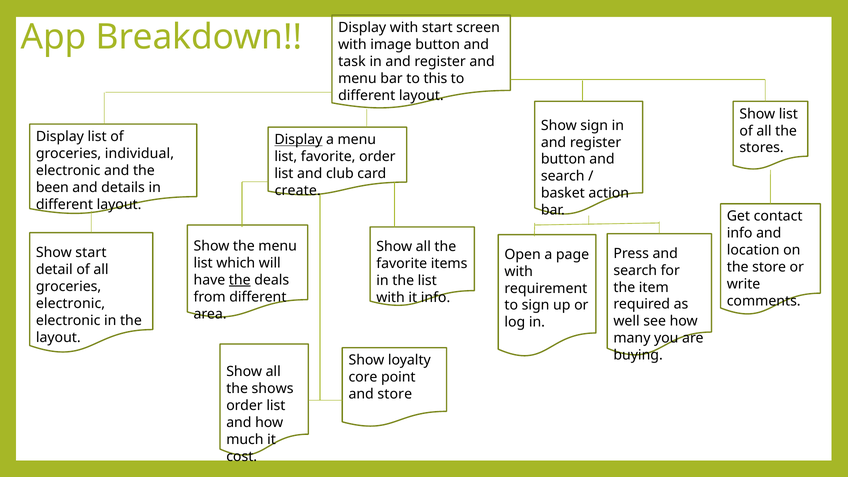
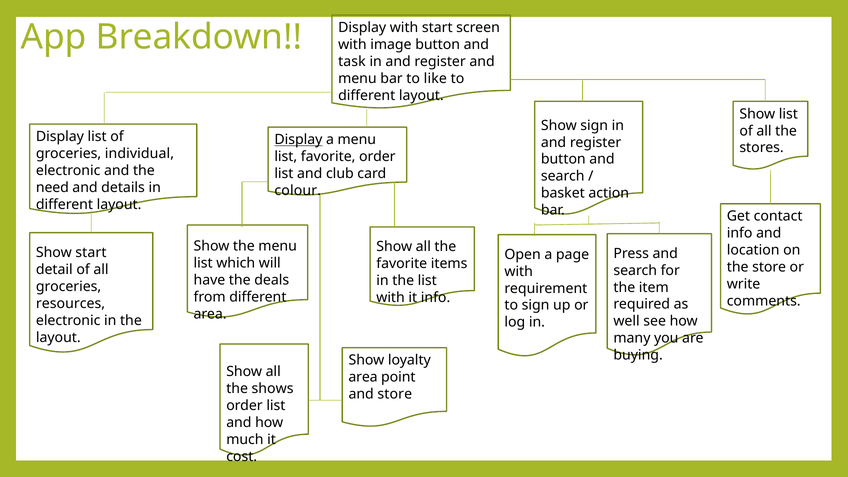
this: this -> like
been: been -> need
create: create -> colour
the at (240, 280) underline: present -> none
electronic at (71, 304): electronic -> resources
core at (363, 377): core -> area
